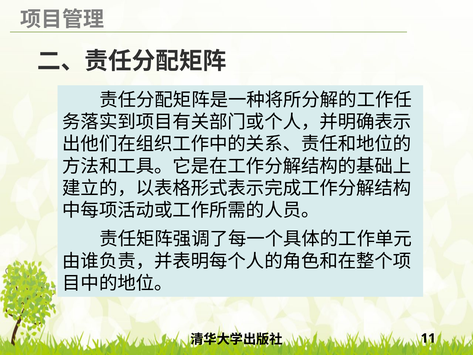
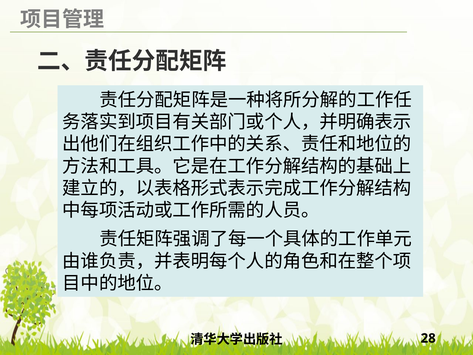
11: 11 -> 28
